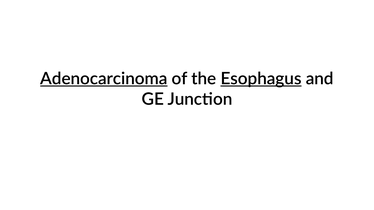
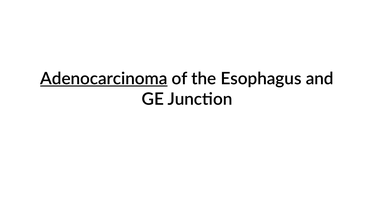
Esophagus underline: present -> none
